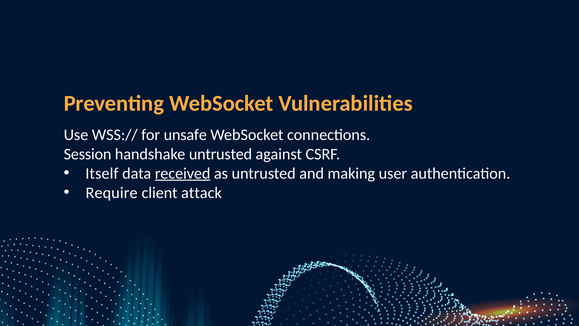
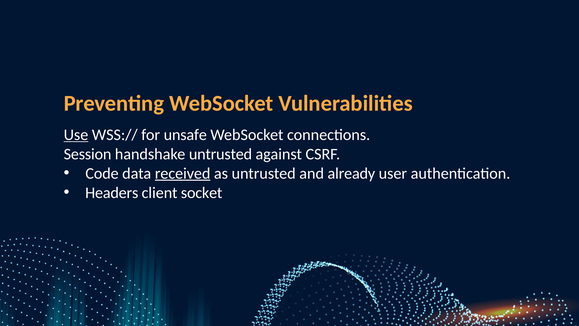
Use underline: none -> present
Itself: Itself -> Code
making: making -> already
Require: Require -> Headers
attack: attack -> socket
